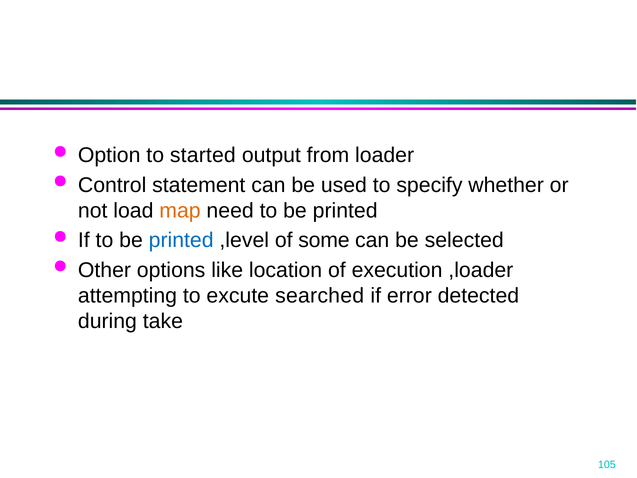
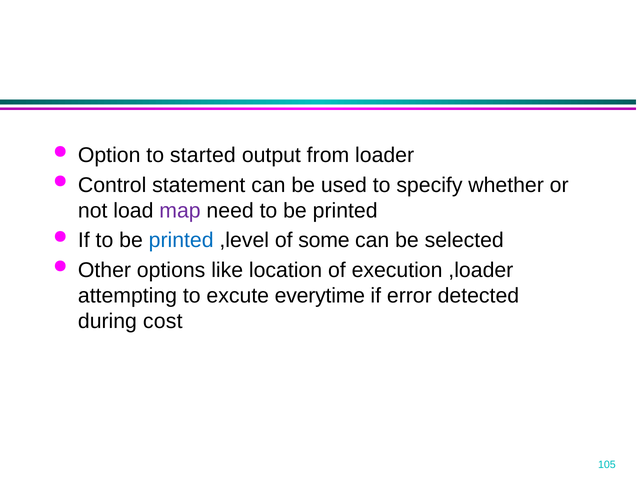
map colour: orange -> purple
searched: searched -> everytime
take: take -> cost
